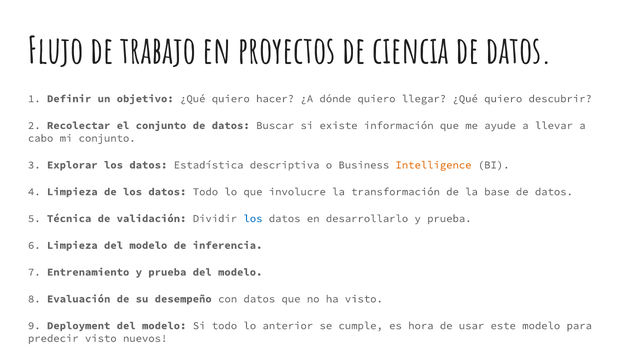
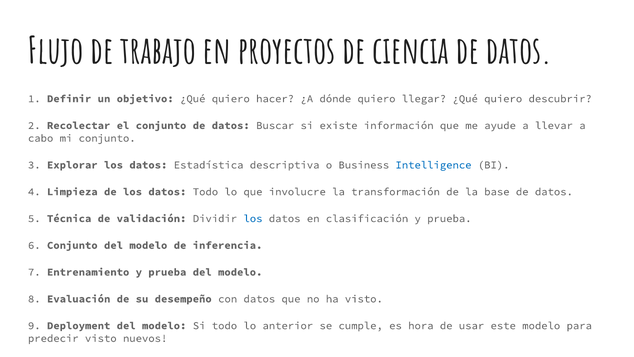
Intelligence colour: orange -> blue
desarrollarlo: desarrollarlo -> clasificación
6 Limpieza: Limpieza -> Conjunto
